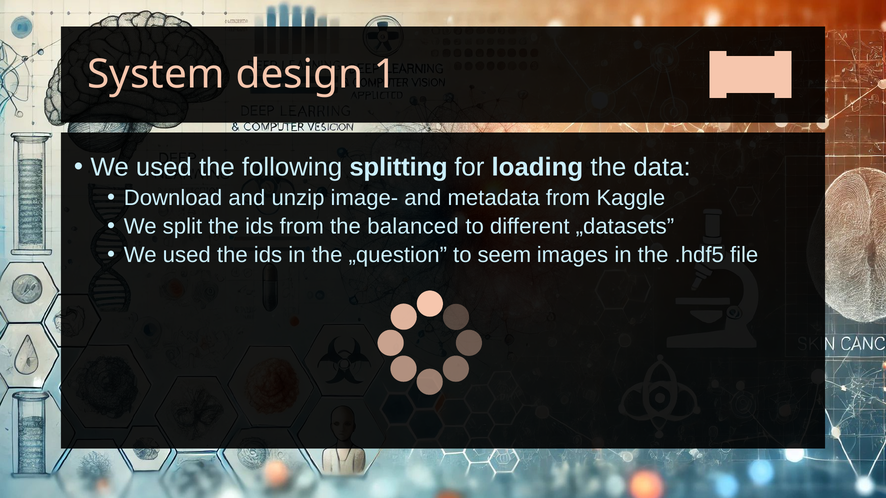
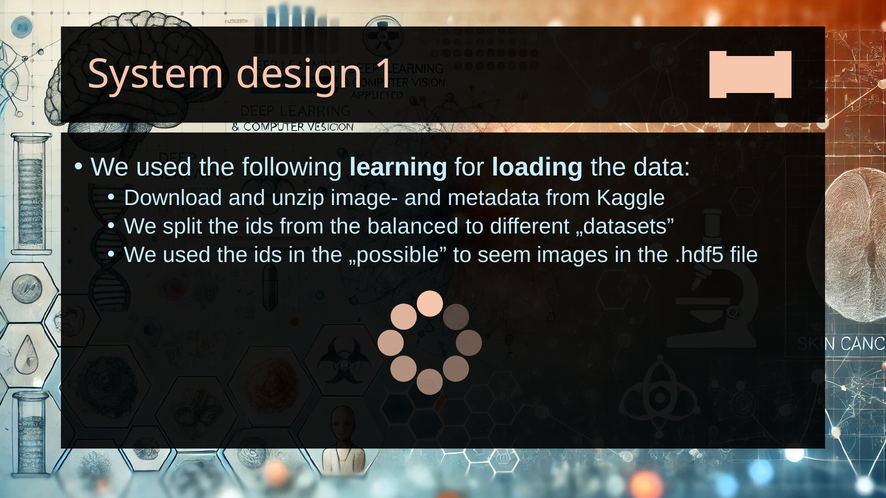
splitting: splitting -> learning
„question: „question -> „possible
